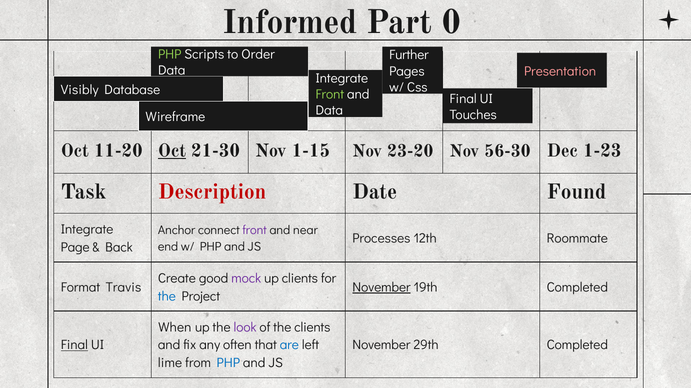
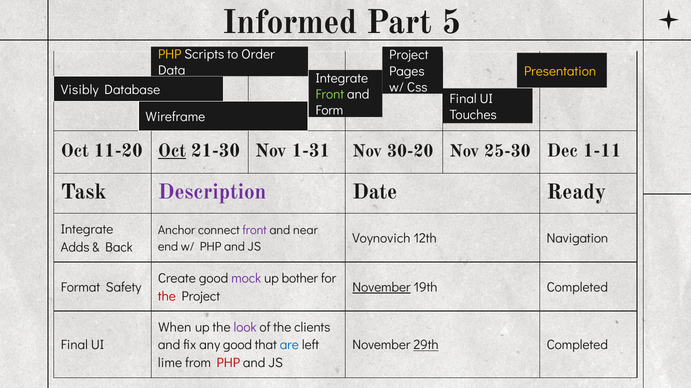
0: 0 -> 5
PHP at (170, 54) colour: light green -> yellow
Further at (409, 55): Further -> Project
Presentation colour: pink -> yellow
Data at (329, 111): Data -> Form
1-15: 1-15 -> 1-31
23-20: 23-20 -> 30-20
56-30: 56-30 -> 25-30
1-23: 1-23 -> 1-11
Description colour: red -> purple
Found: Found -> Ready
Processes: Processes -> Voynovich
Roommate: Roommate -> Navigation
Page: Page -> Adds
up clients: clients -> bother
Travis: Travis -> Safety
the at (167, 297) colour: blue -> red
Final at (74, 346) underline: present -> none
any often: often -> good
29th underline: none -> present
PHP at (228, 363) colour: blue -> red
